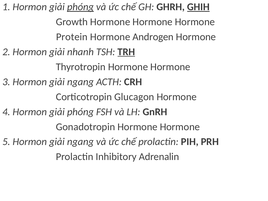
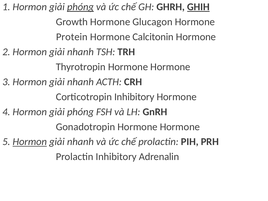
Growth Hormone Hormone: Hormone -> Glucagon
Androgen: Androgen -> Calcitonin
TRH underline: present -> none
3 Hormon giải ngang: ngang -> nhanh
Corticotropin Glucagon: Glucagon -> Inhibitory
Hormon at (30, 142) underline: none -> present
ngang at (80, 142): ngang -> nhanh
